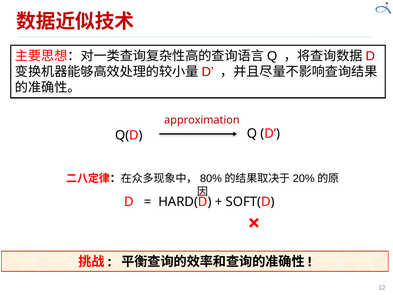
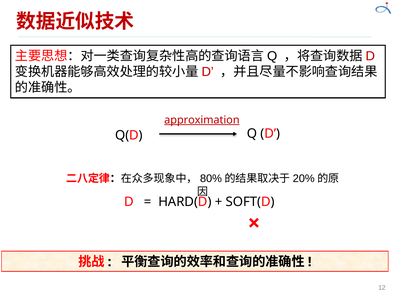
approximation underline: none -> present
